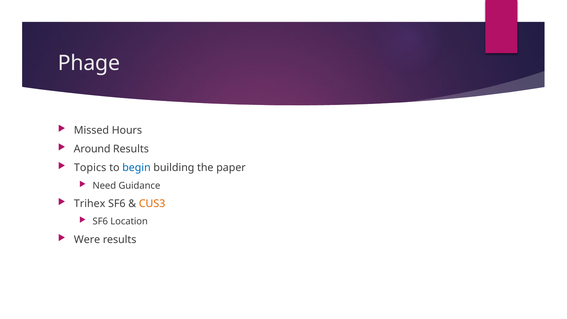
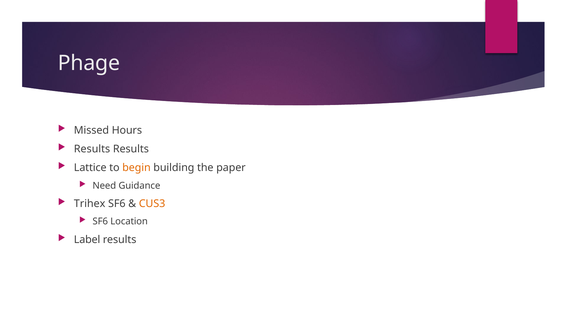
Around at (92, 149): Around -> Results
Topics: Topics -> Lattice
begin colour: blue -> orange
Were: Were -> Label
